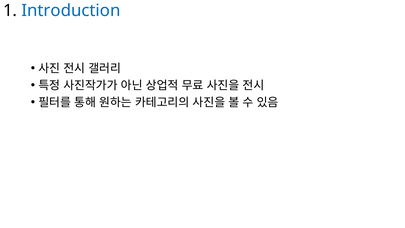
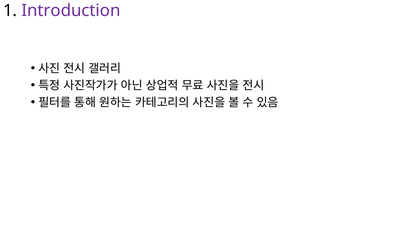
Introduction colour: blue -> purple
